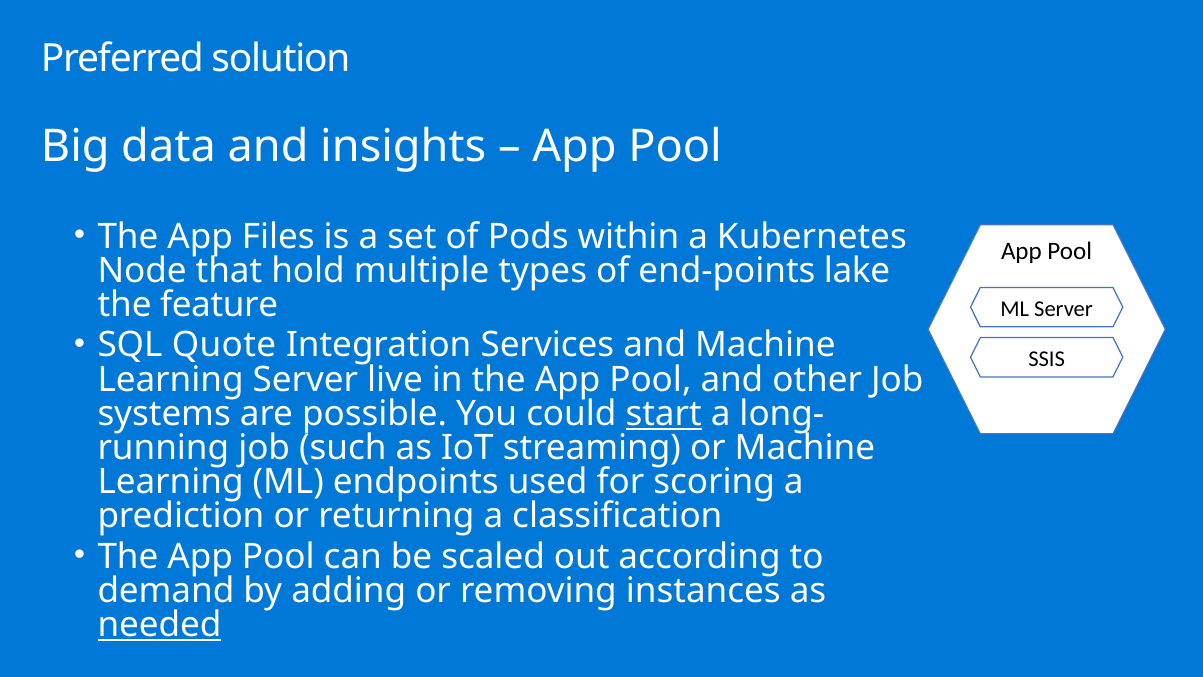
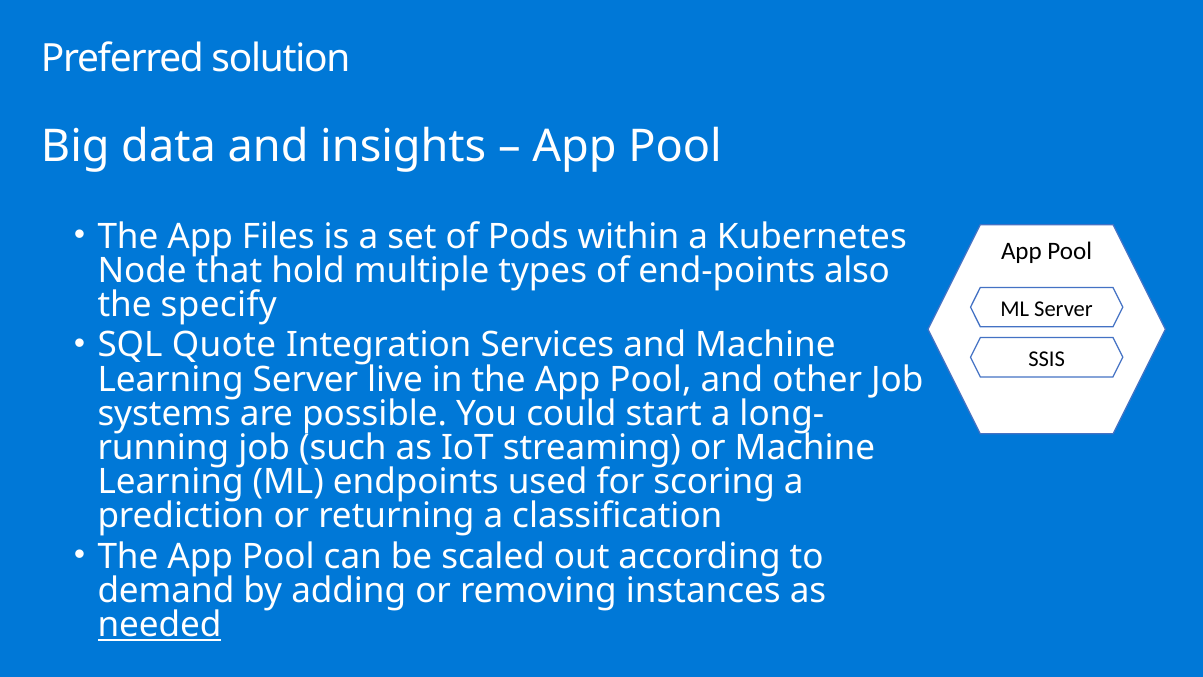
lake: lake -> also
feature: feature -> specify
start underline: present -> none
